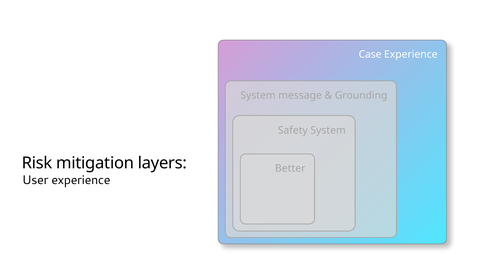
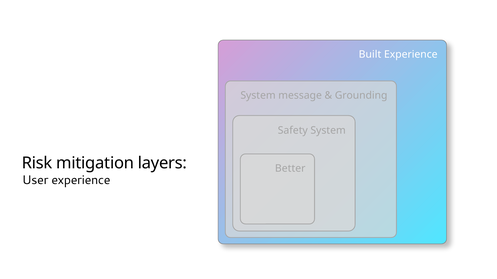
Case: Case -> Built
